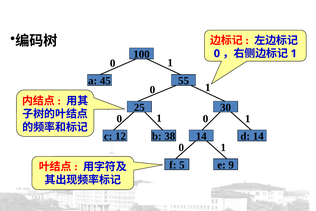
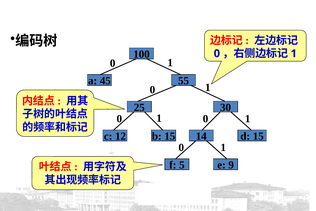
b 38: 38 -> 15
d 14: 14 -> 15
